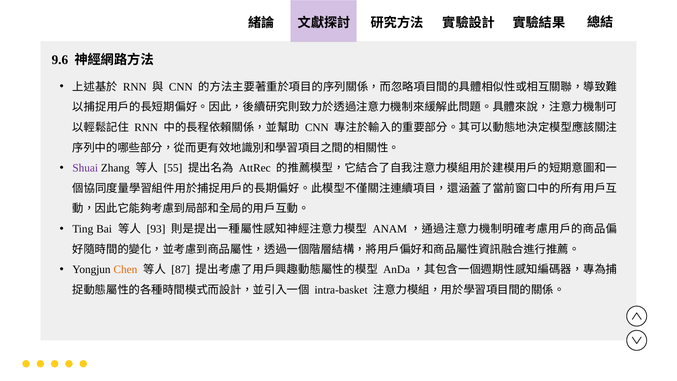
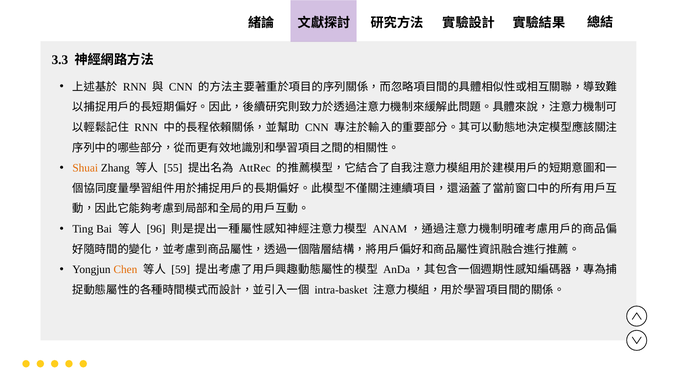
9.6: 9.6 -> 3.3
Shuai colour: purple -> orange
93: 93 -> 96
87: 87 -> 59
